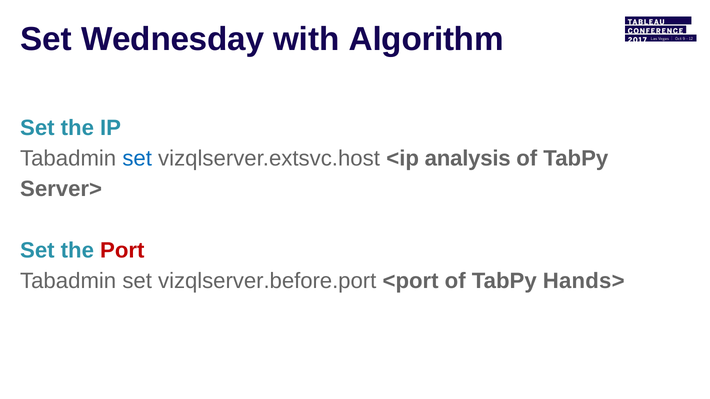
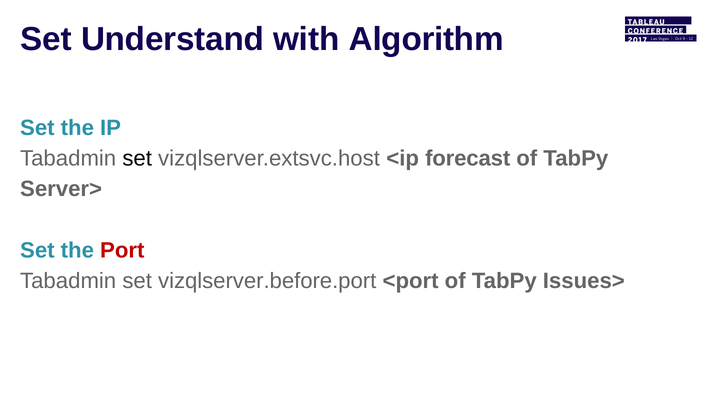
Wednesday: Wednesday -> Understand
set at (137, 159) colour: blue -> black
analysis: analysis -> forecast
Hands>: Hands> -> Issues>
